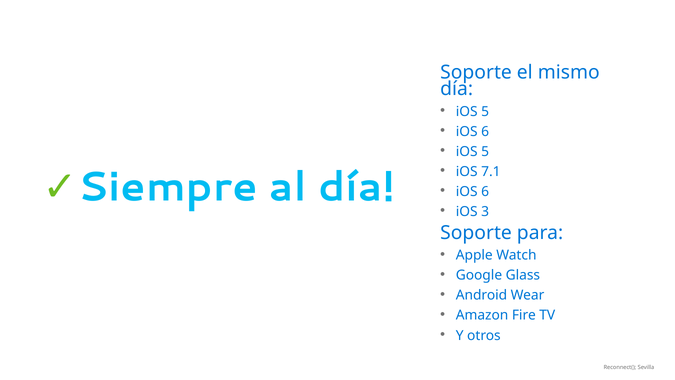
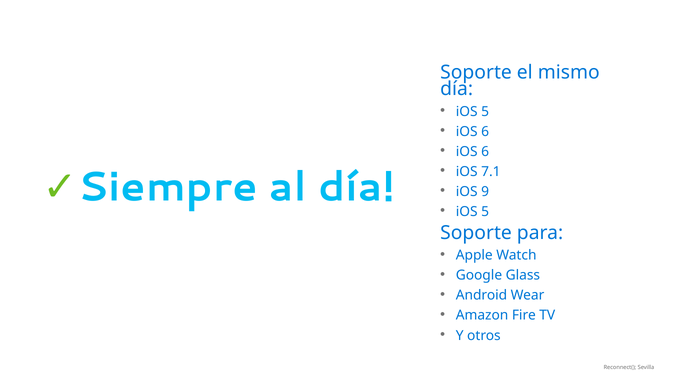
5 at (485, 151): 5 -> 6
6 at (485, 191): 6 -> 9
3 at (485, 211): 3 -> 5
